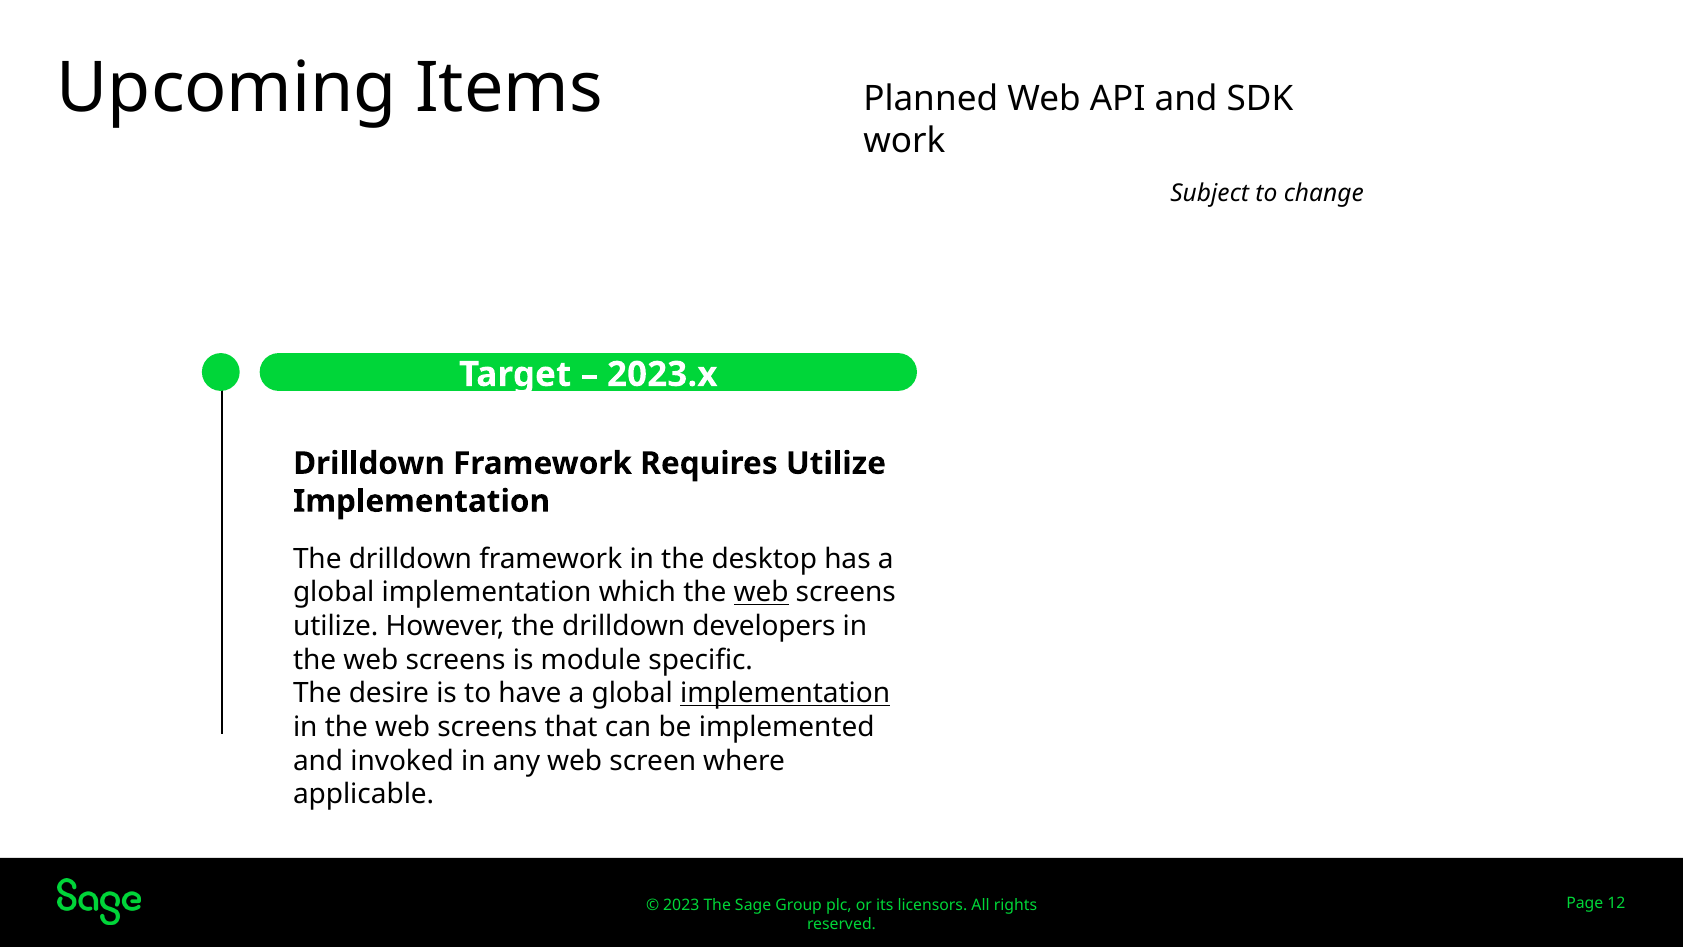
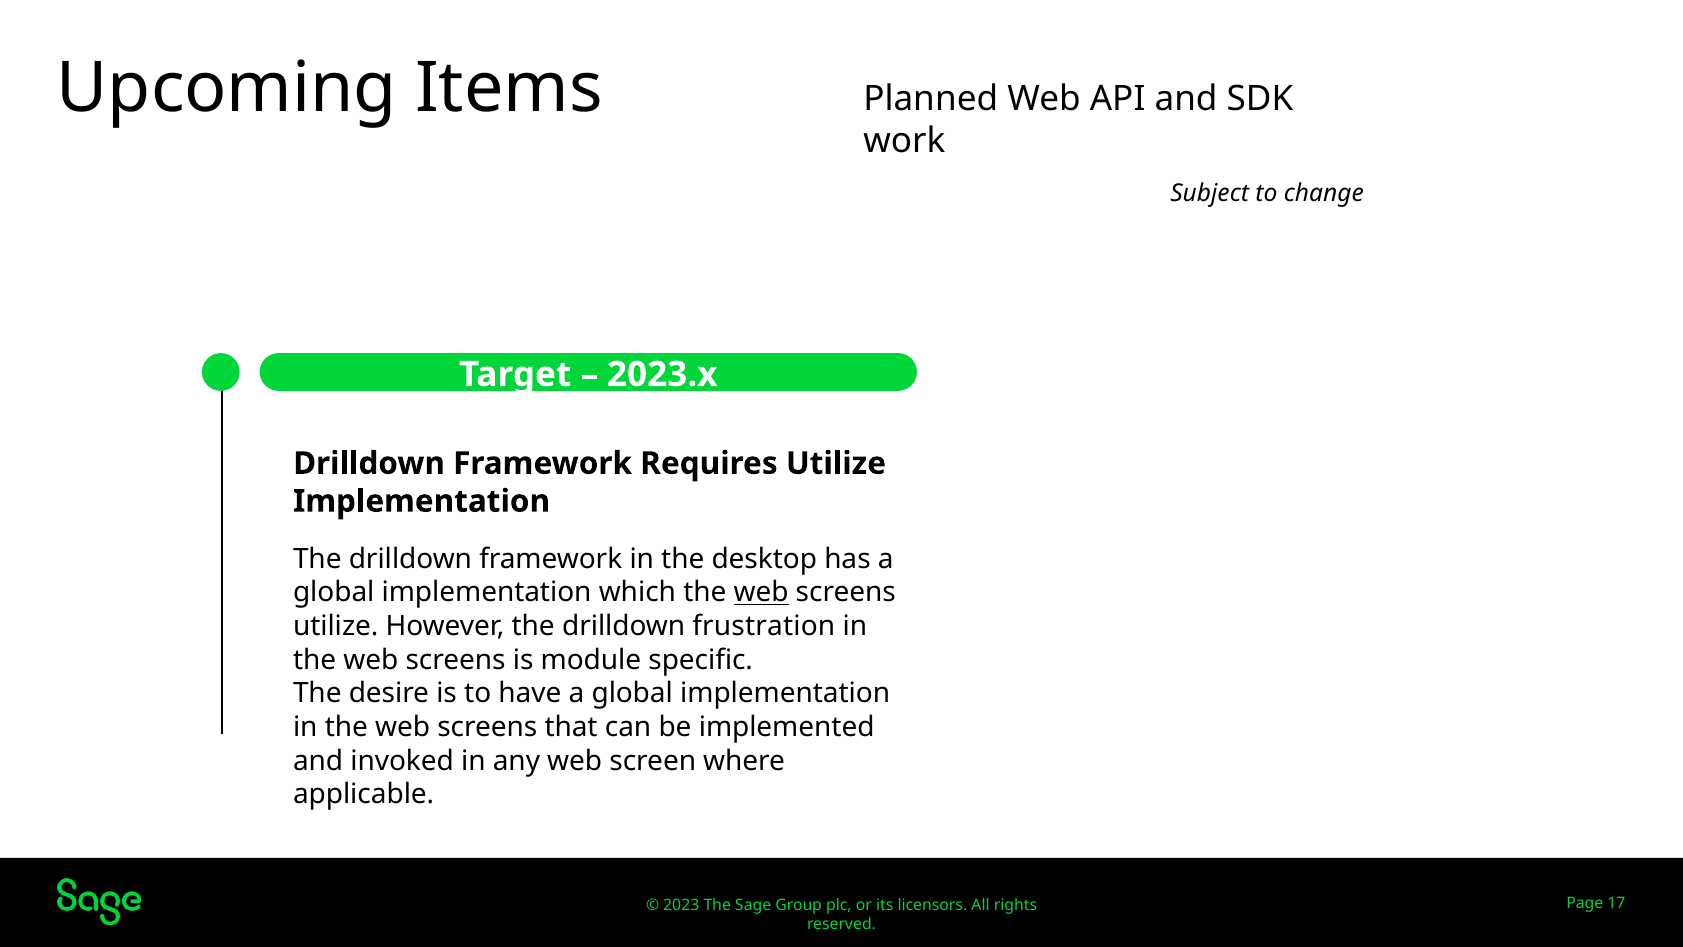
developers: developers -> frustration
implementation at (785, 693) underline: present -> none
12: 12 -> 17
